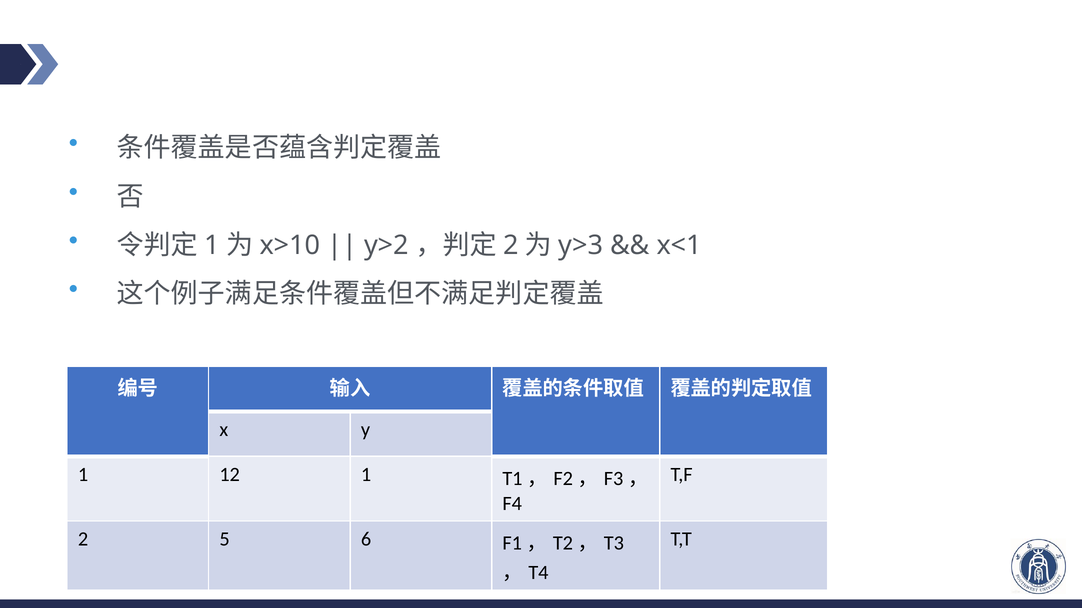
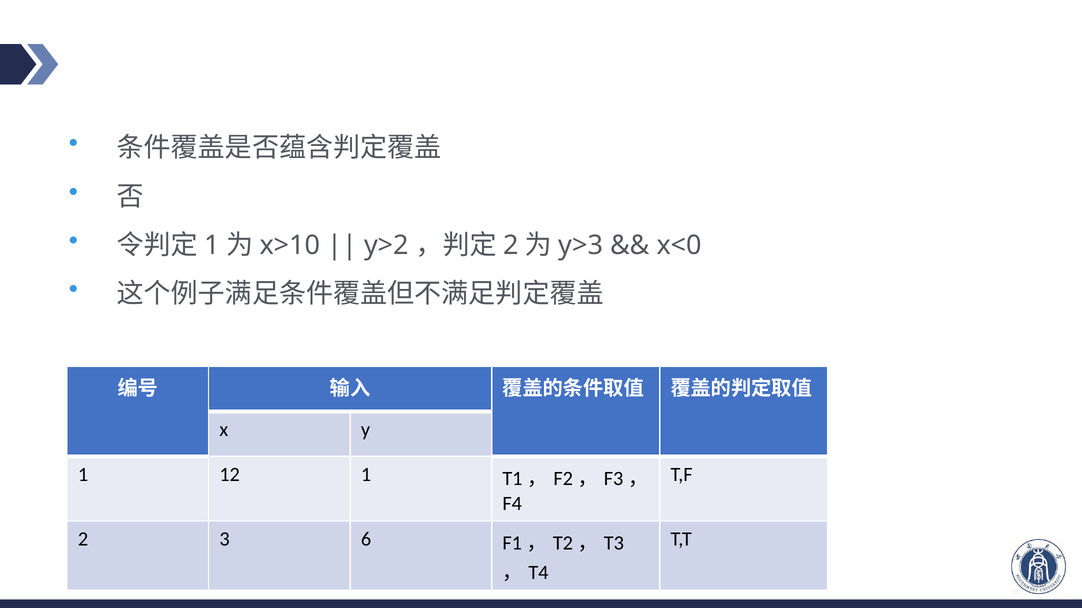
x<1: x<1 -> x<0
5: 5 -> 3
